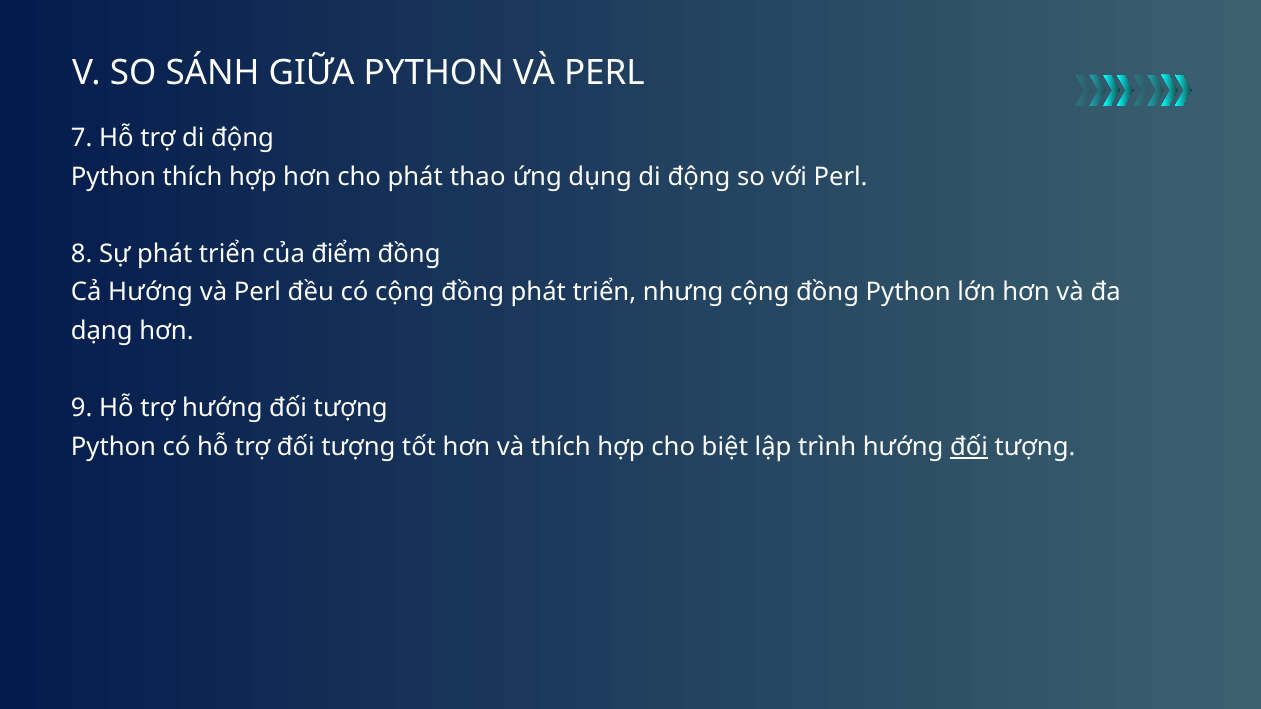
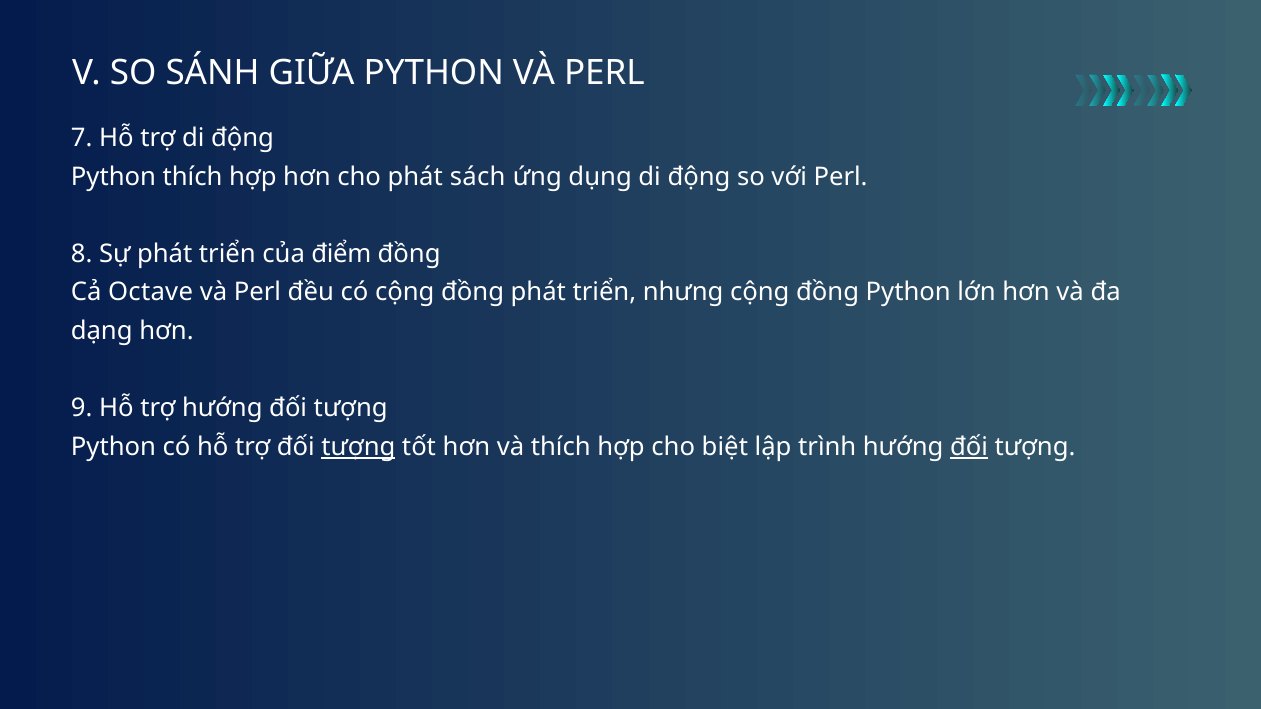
thao: thao -> sách
Cả Hướng: Hướng -> Octave
tượng at (358, 447) underline: none -> present
